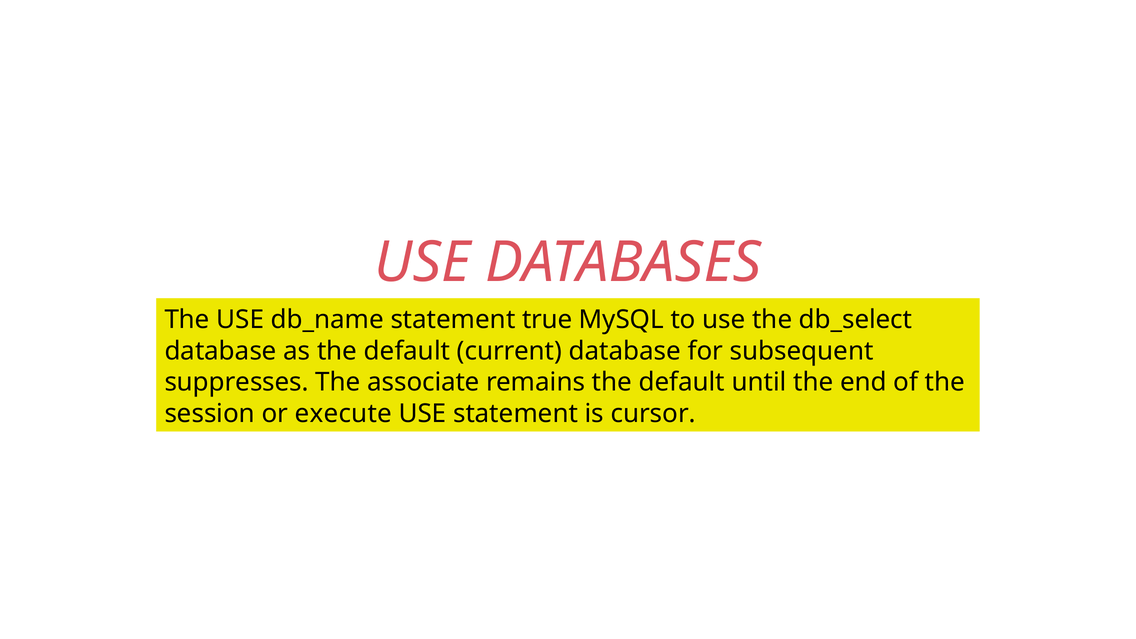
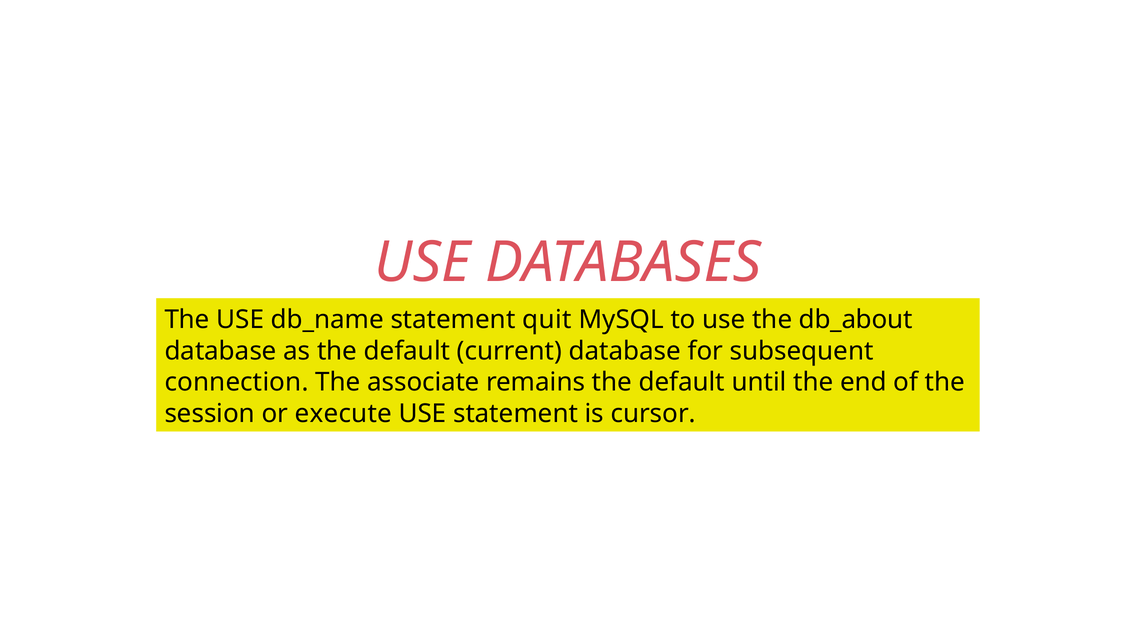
true: true -> quit
db_select: db_select -> db_about
suppresses: suppresses -> connection
